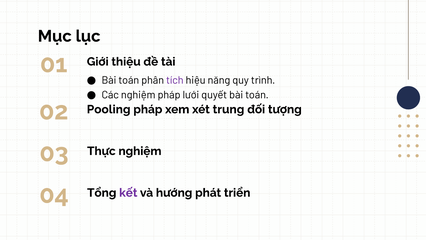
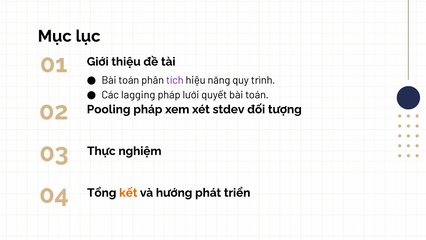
Các nghiệm: nghiệm -> lagging
trung: trung -> stdev
kết colour: purple -> orange
